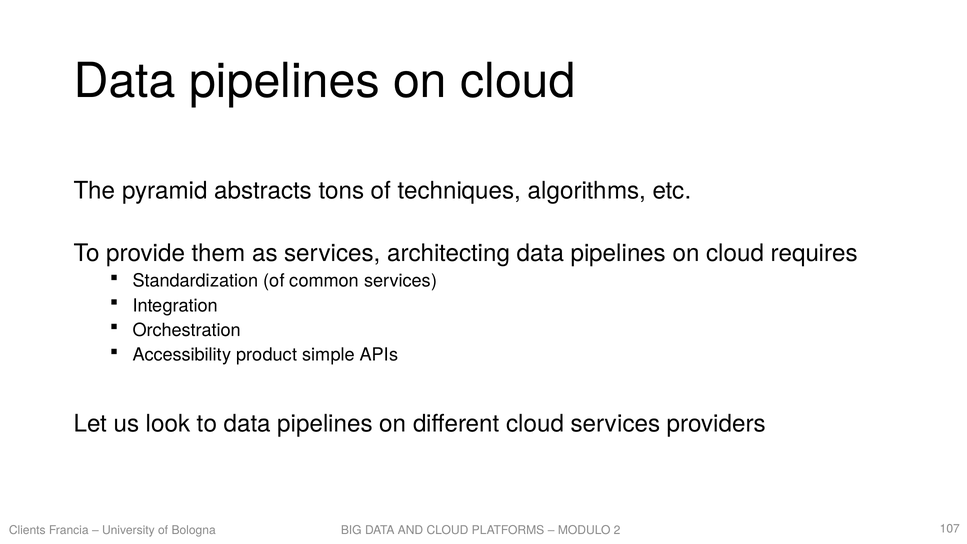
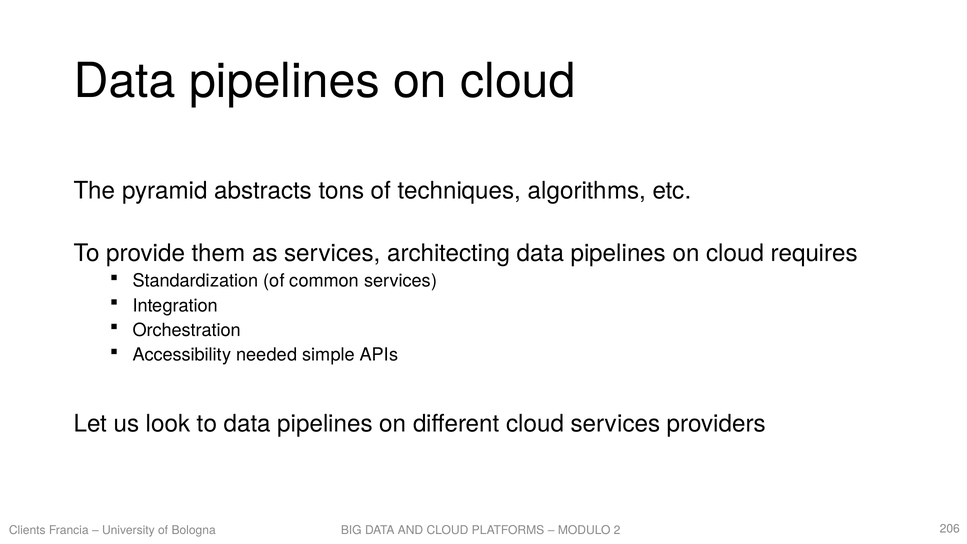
product: product -> needed
107: 107 -> 206
